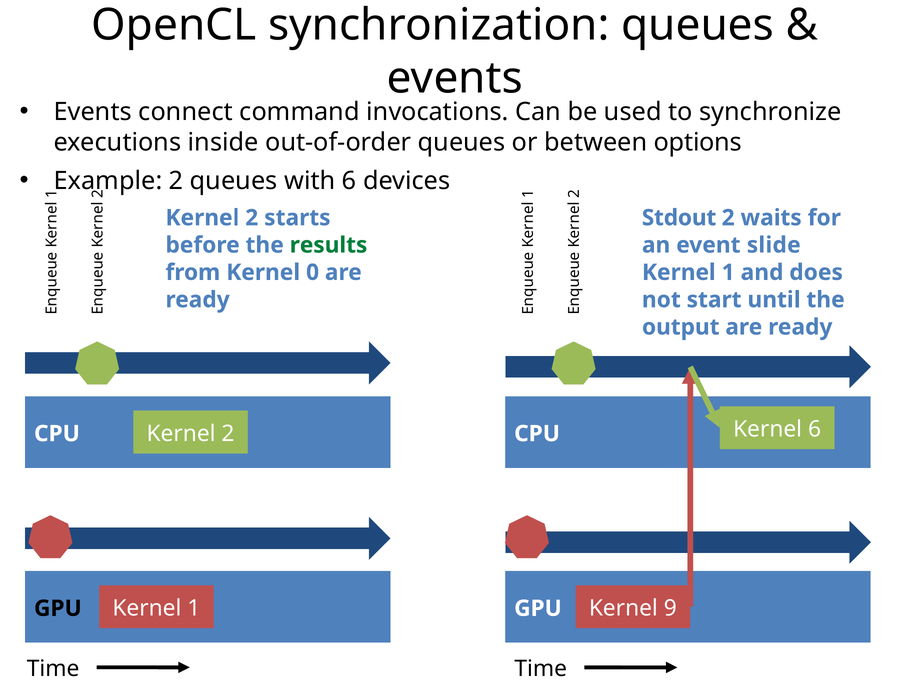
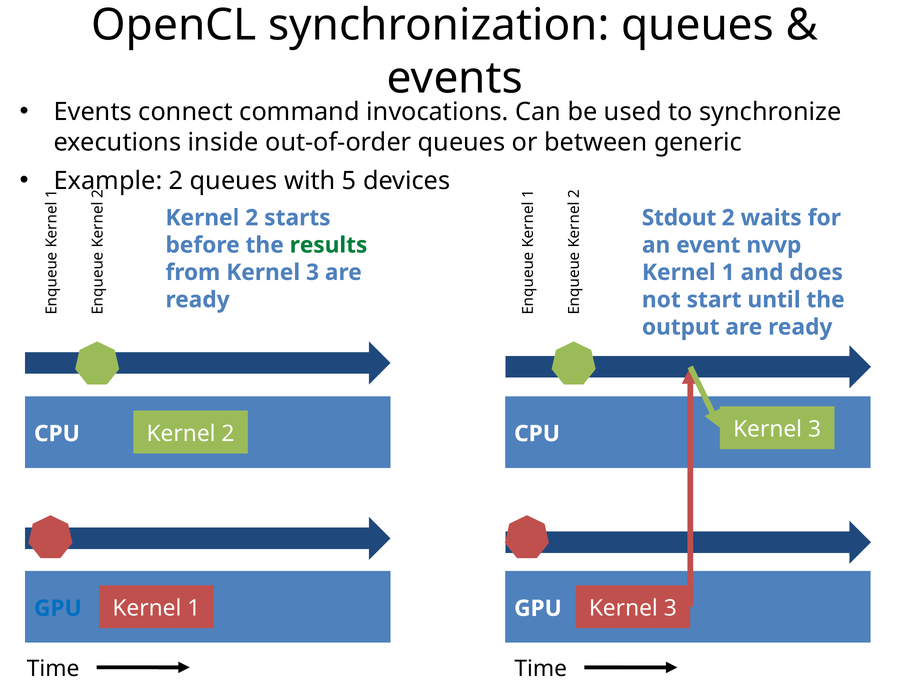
options: options -> generic
with 6: 6 -> 5
slide: slide -> nvvp
from Kernel 0: 0 -> 3
6 at (815, 429): 6 -> 3
9 at (670, 608): 9 -> 3
GPU at (58, 608) colour: black -> blue
